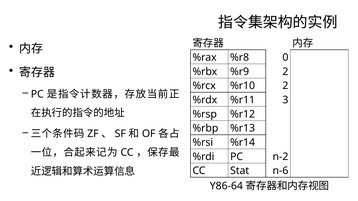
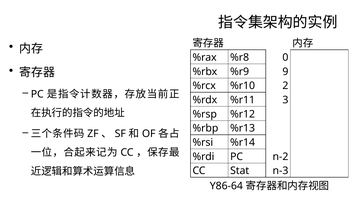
%r9 2: 2 -> 9
n-6: n-6 -> n-3
